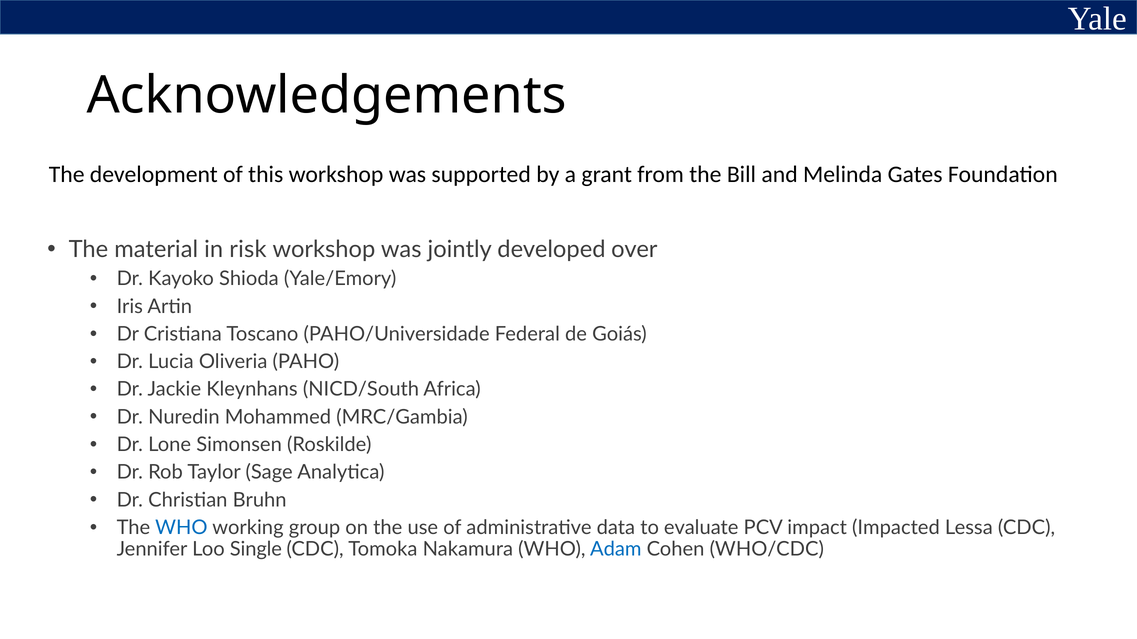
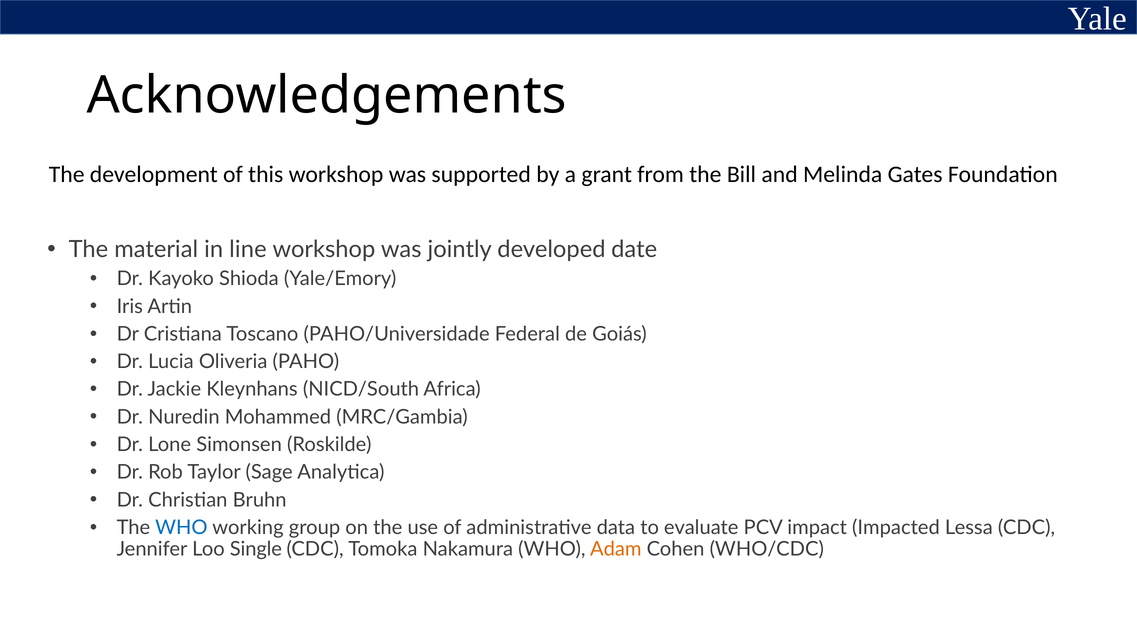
risk: risk -> line
over: over -> date
Adam colour: blue -> orange
